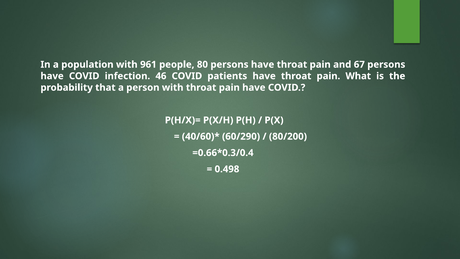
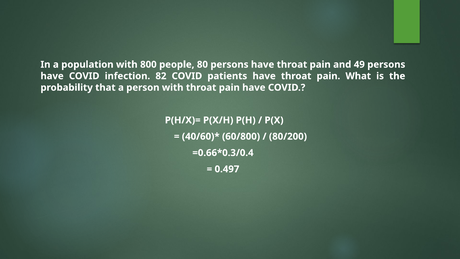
961: 961 -> 800
67: 67 -> 49
46: 46 -> 82
60/290: 60/290 -> 60/800
0.498: 0.498 -> 0.497
